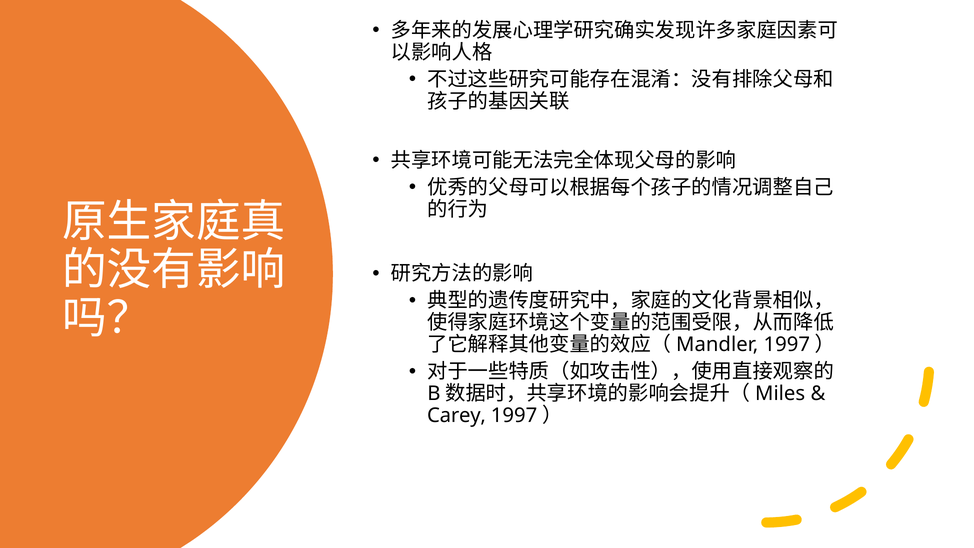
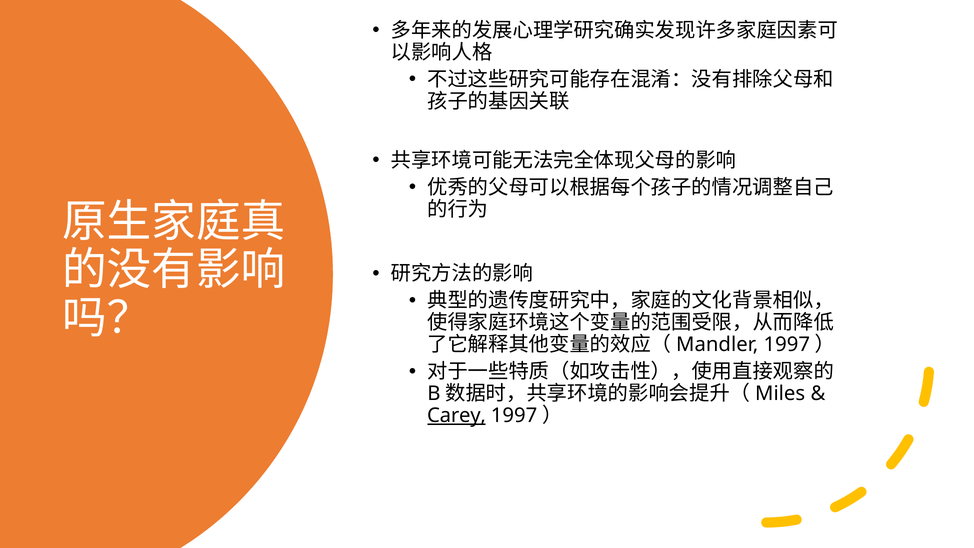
Carey underline: none -> present
